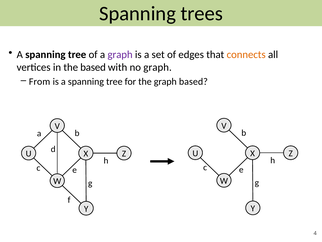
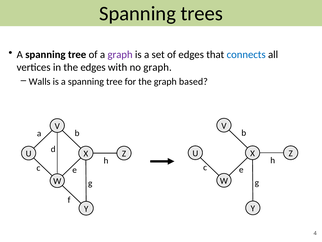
connects colour: orange -> blue
the based: based -> edges
From: From -> Walls
